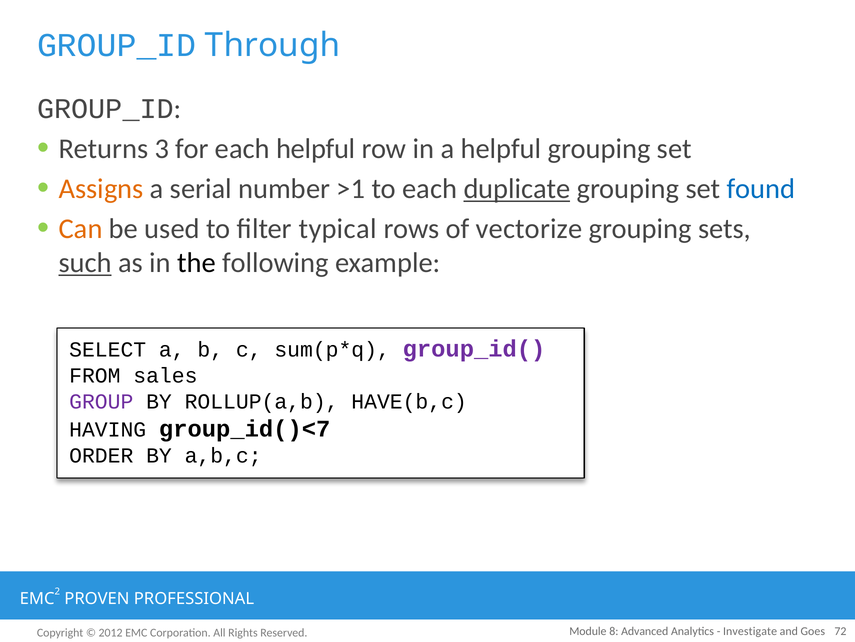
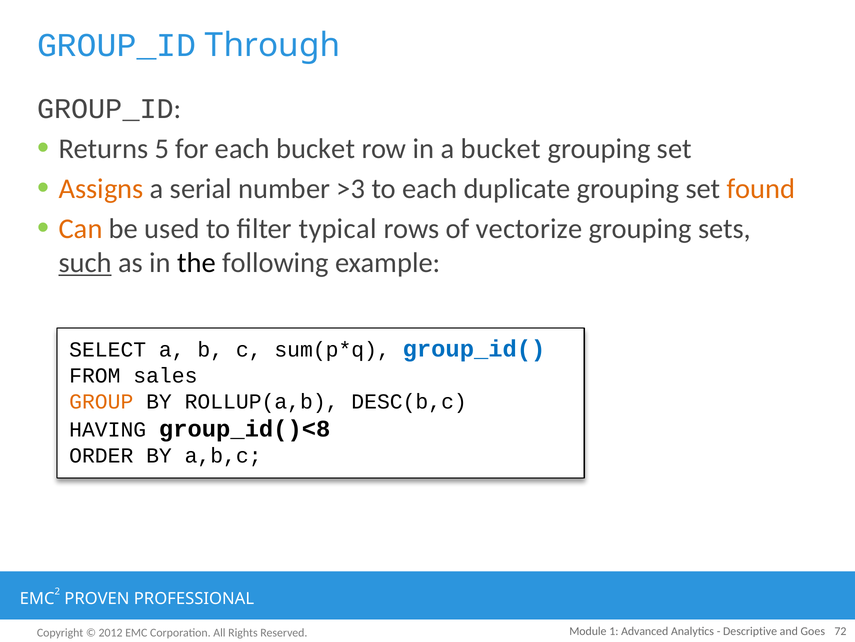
3: 3 -> 5
each helpful: helpful -> bucket
a helpful: helpful -> bucket
>1: >1 -> >3
duplicate underline: present -> none
found colour: blue -> orange
group_id( colour: purple -> blue
GROUP colour: purple -> orange
HAVE(b,c: HAVE(b,c -> DESC(b,c
group_id()<7: group_id()<7 -> group_id()<8
8: 8 -> 1
Investigate: Investigate -> Descriptive
